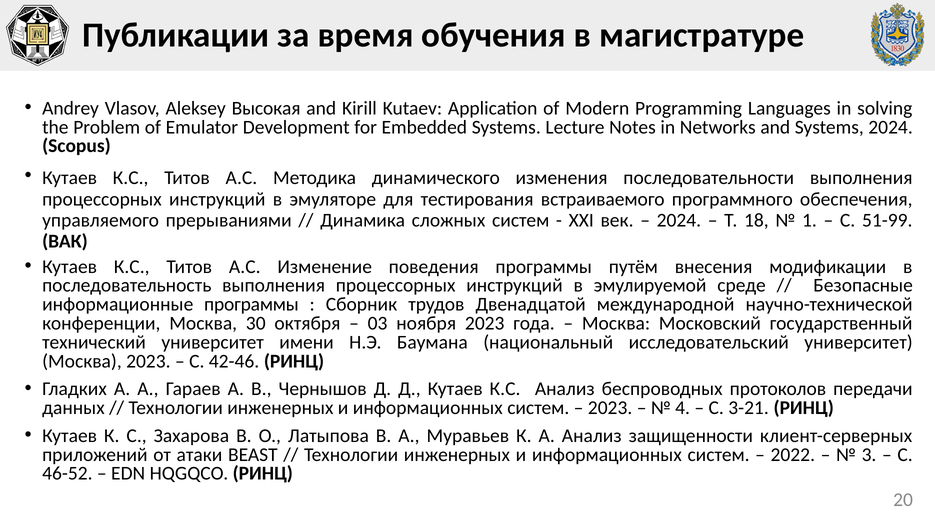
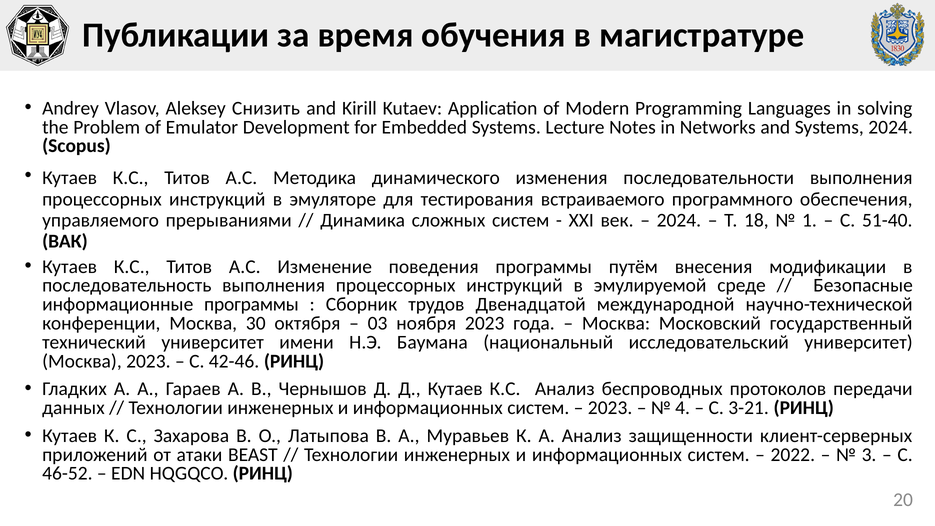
Высокая: Высокая -> Снизить
51-99: 51-99 -> 51-40
